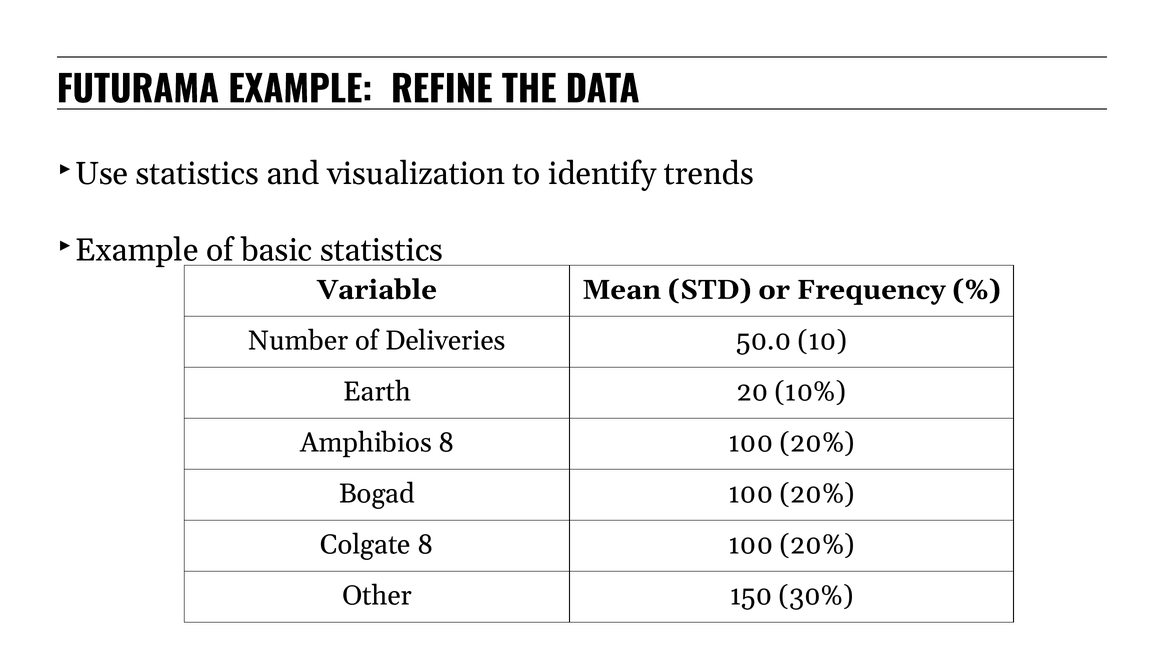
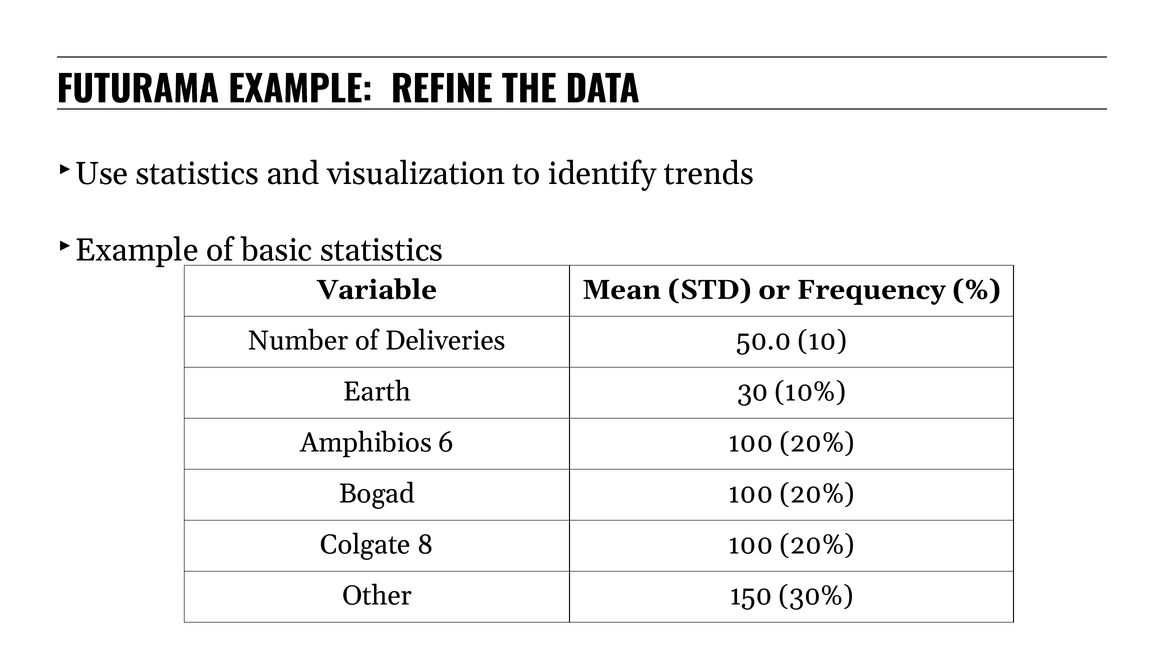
20: 20 -> 30
Amphibios 8: 8 -> 6
